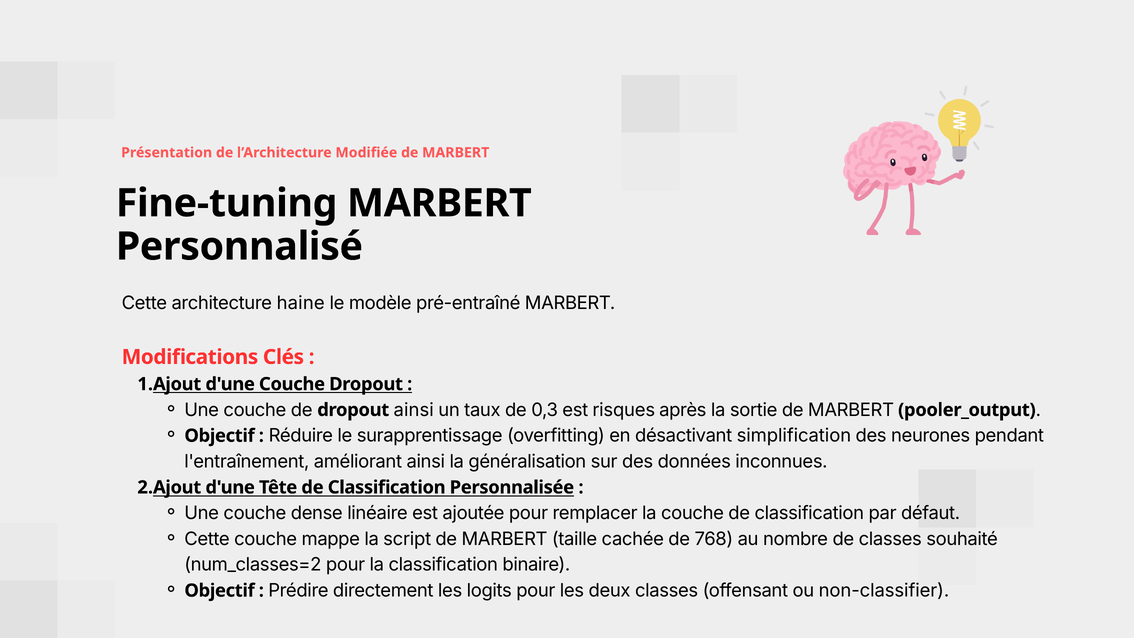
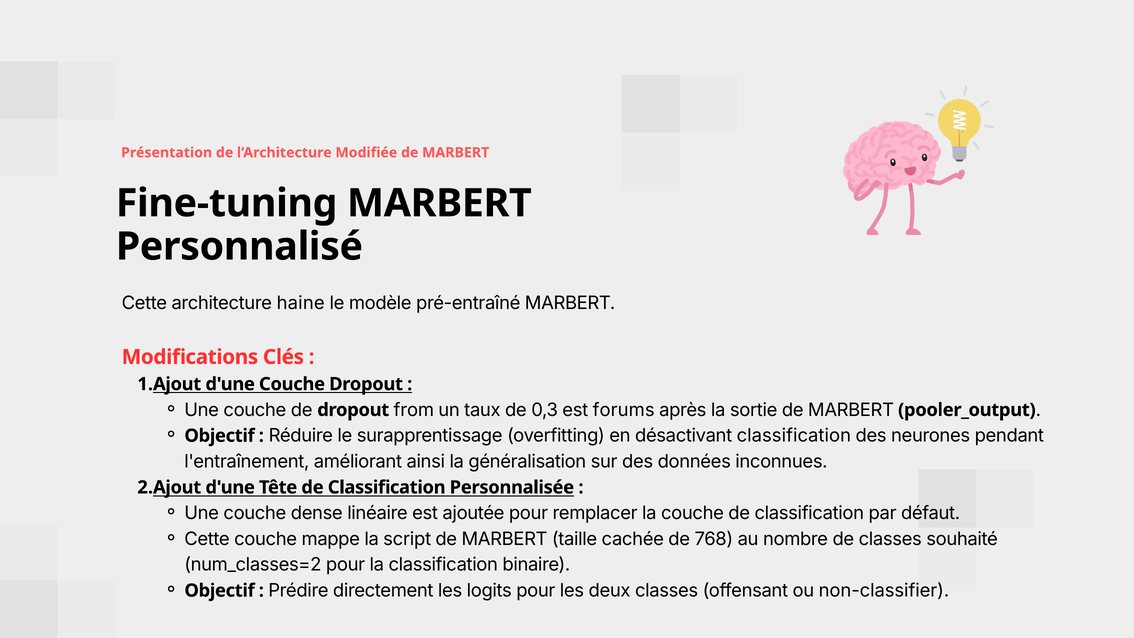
dropout ainsi: ainsi -> from
risques: risques -> forums
désactivant simplification: simplification -> classification
